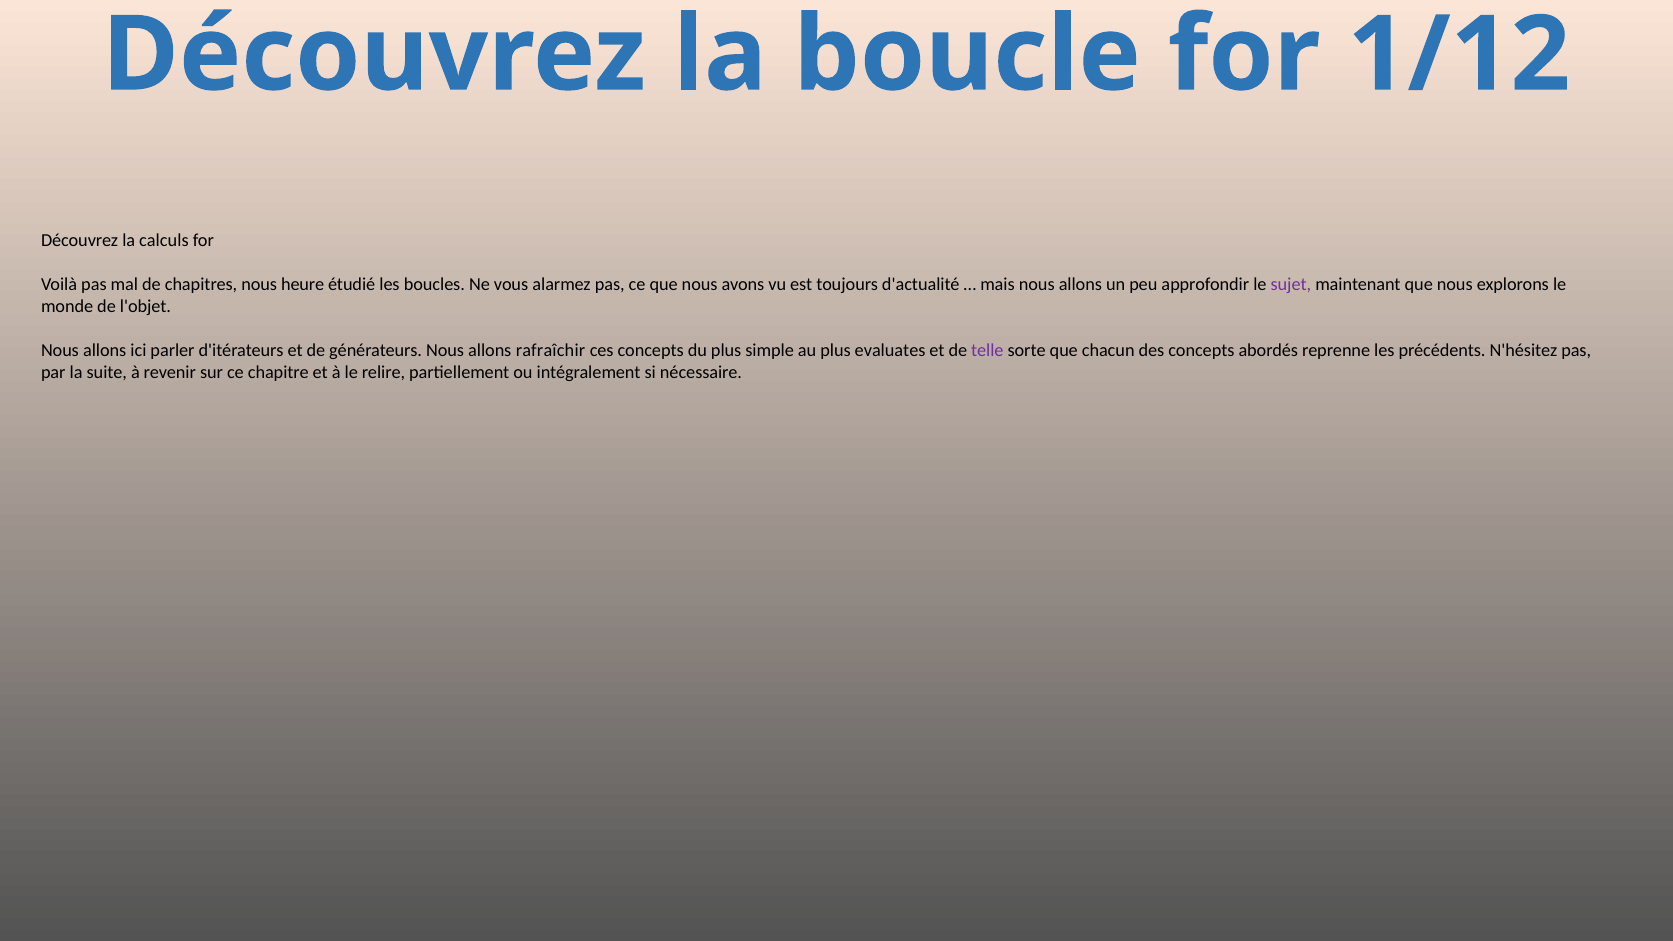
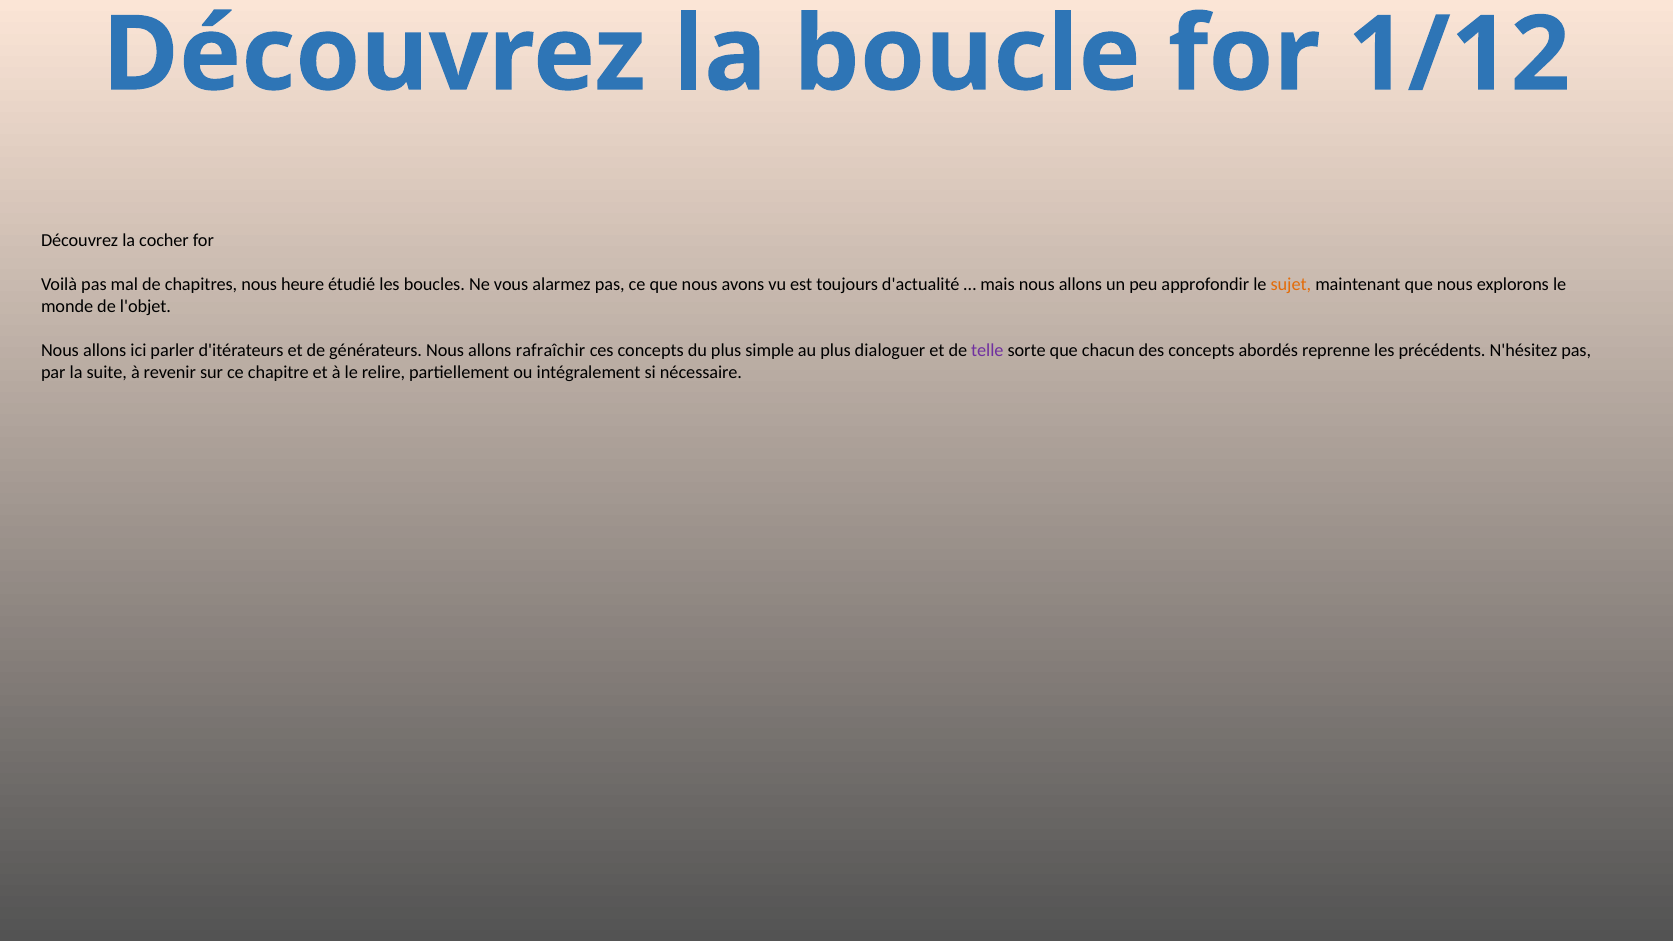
calculs: calculs -> cocher
sujet colour: purple -> orange
evaluates: evaluates -> dialoguer
